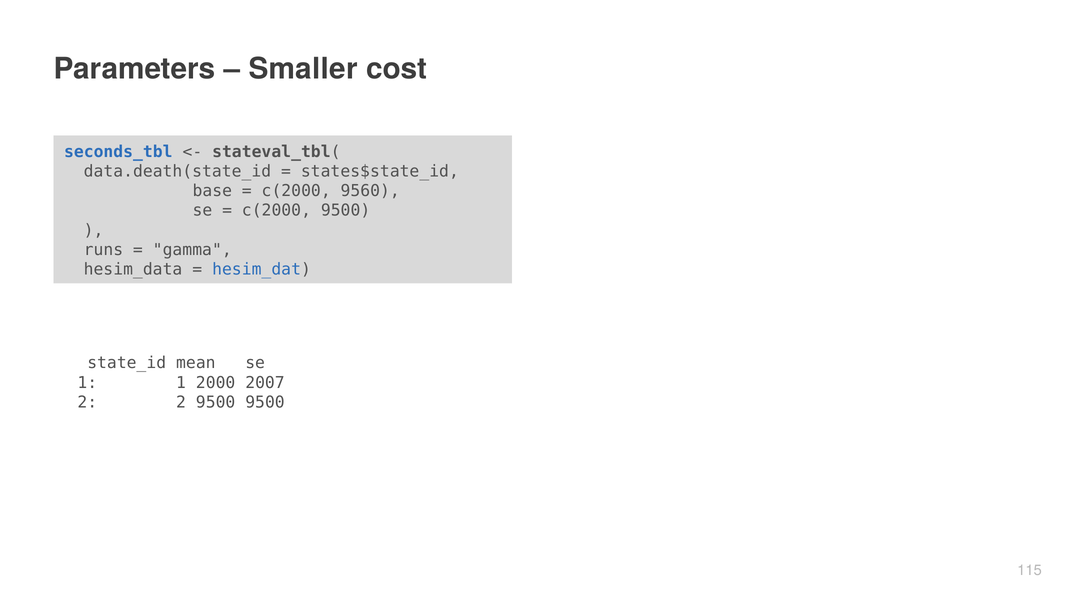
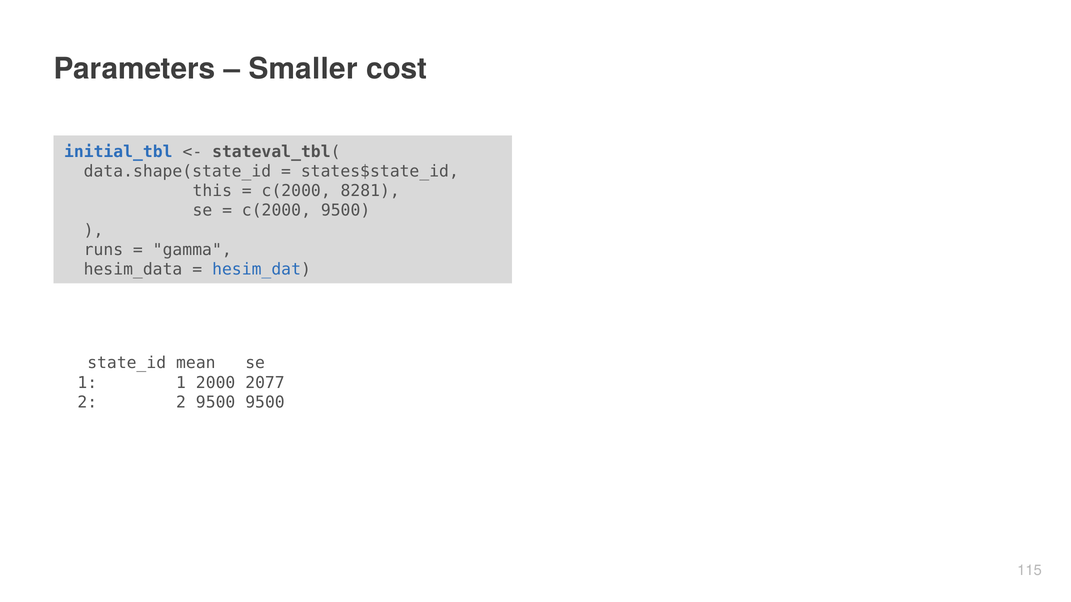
seconds_tbl: seconds_tbl -> initial_tbl
data.death(state_id: data.death(state_id -> data.shape(state_id
base: base -> this
9560: 9560 -> 8281
2007: 2007 -> 2077
